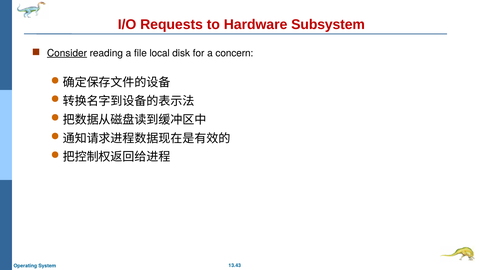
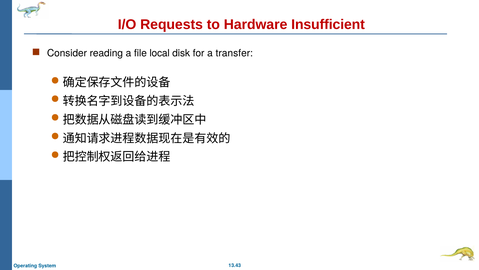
Subsystem: Subsystem -> Insufficient
Consider underline: present -> none
concern: concern -> transfer
